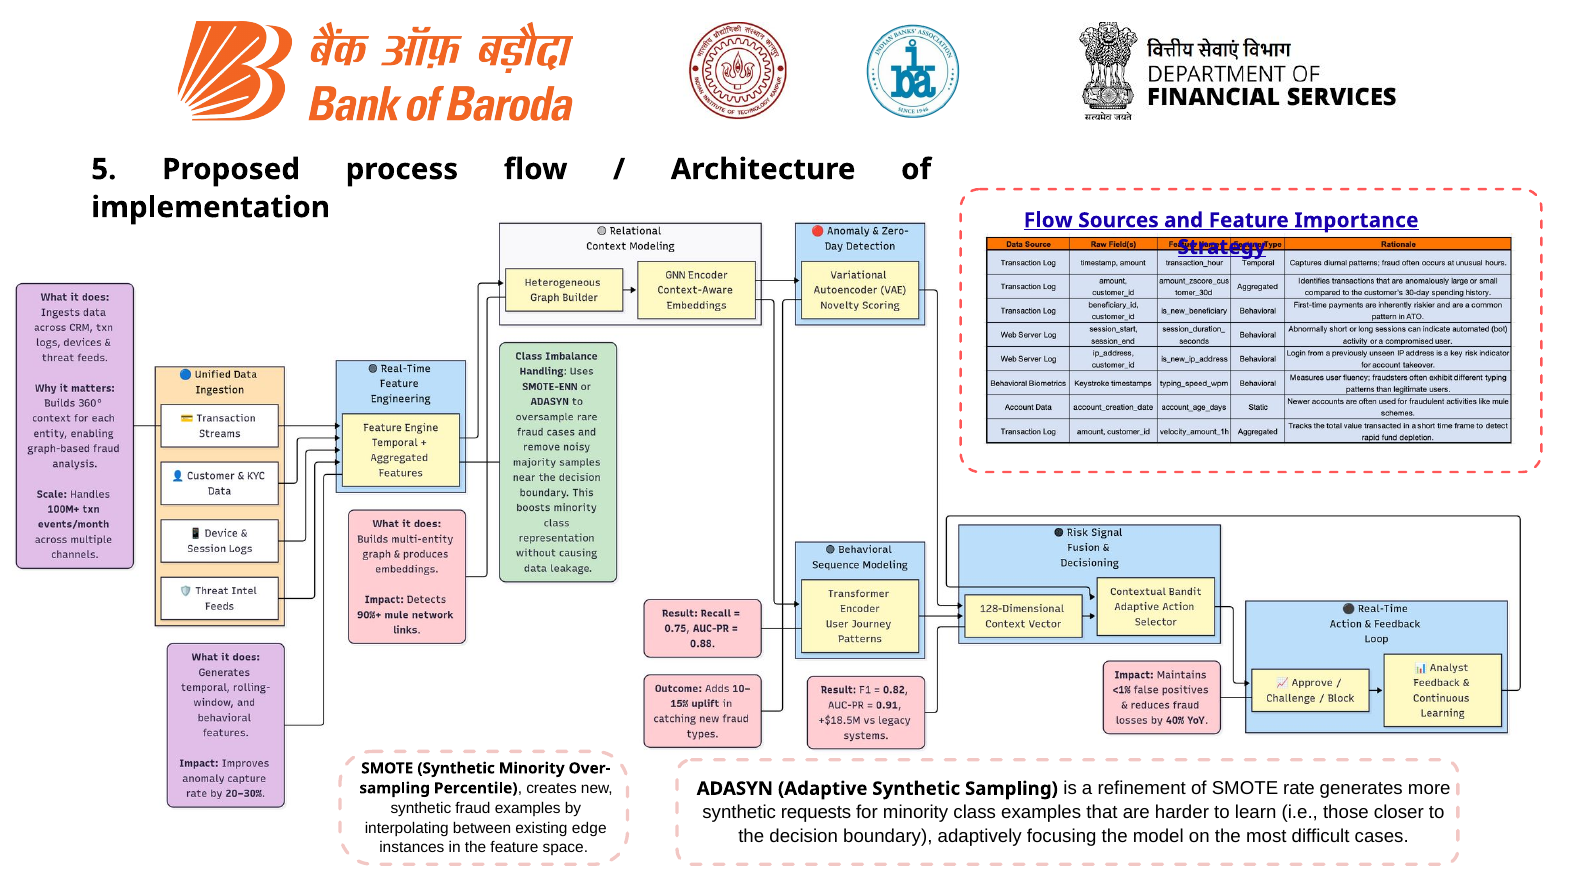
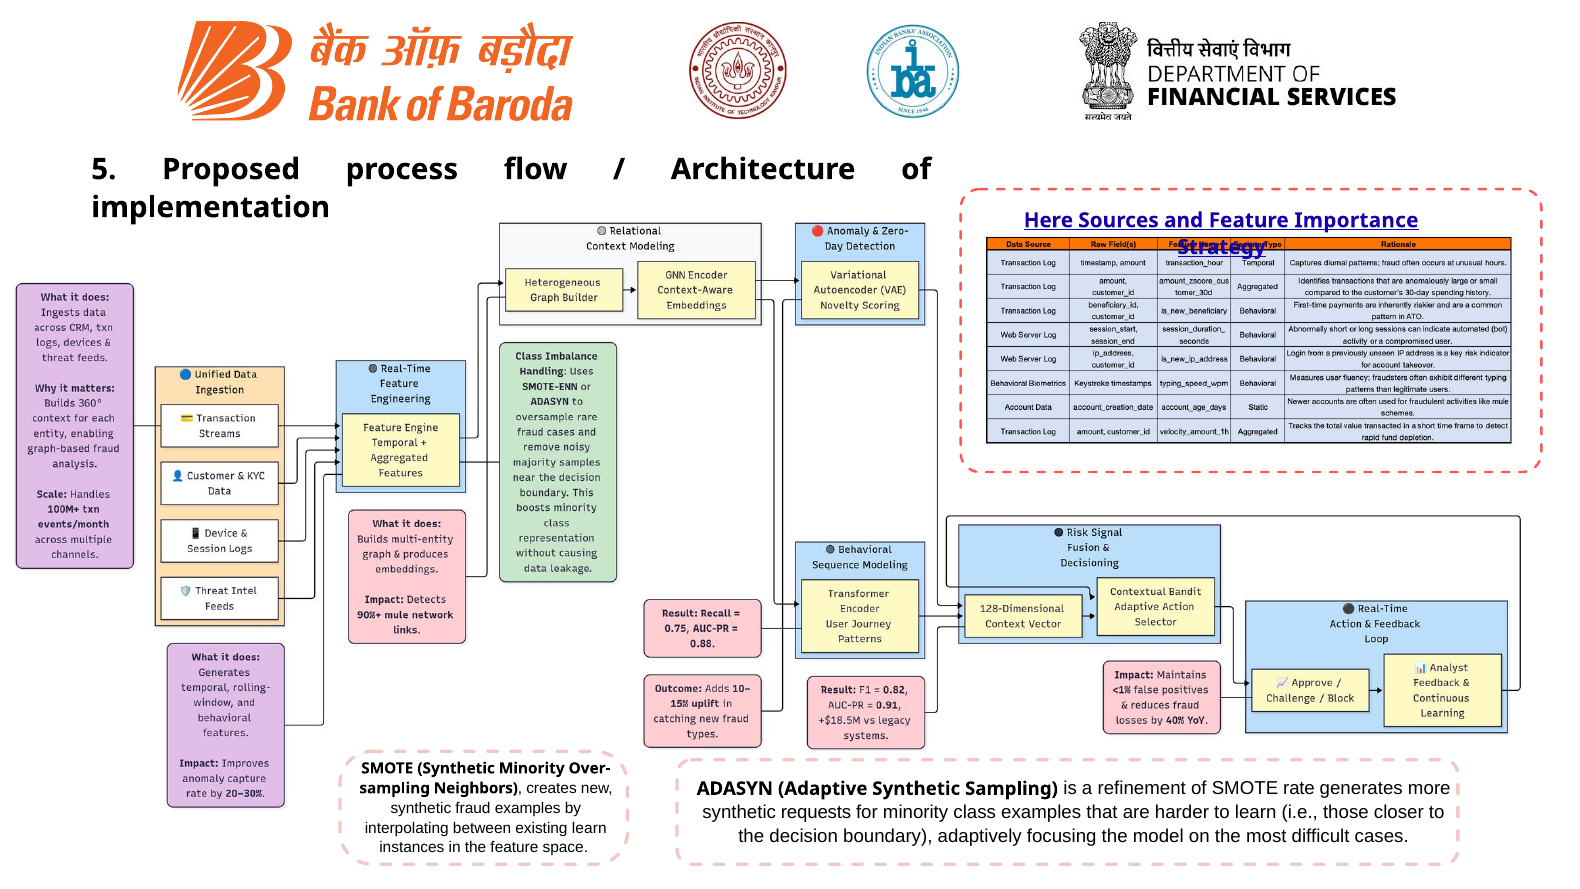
implementation Flow: Flow -> Here
Percentile: Percentile -> Neighbors
existing edge: edge -> learn
